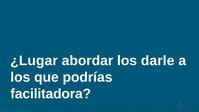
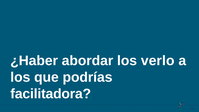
¿Lugar: ¿Lugar -> ¿Haber
darle: darle -> verlo
